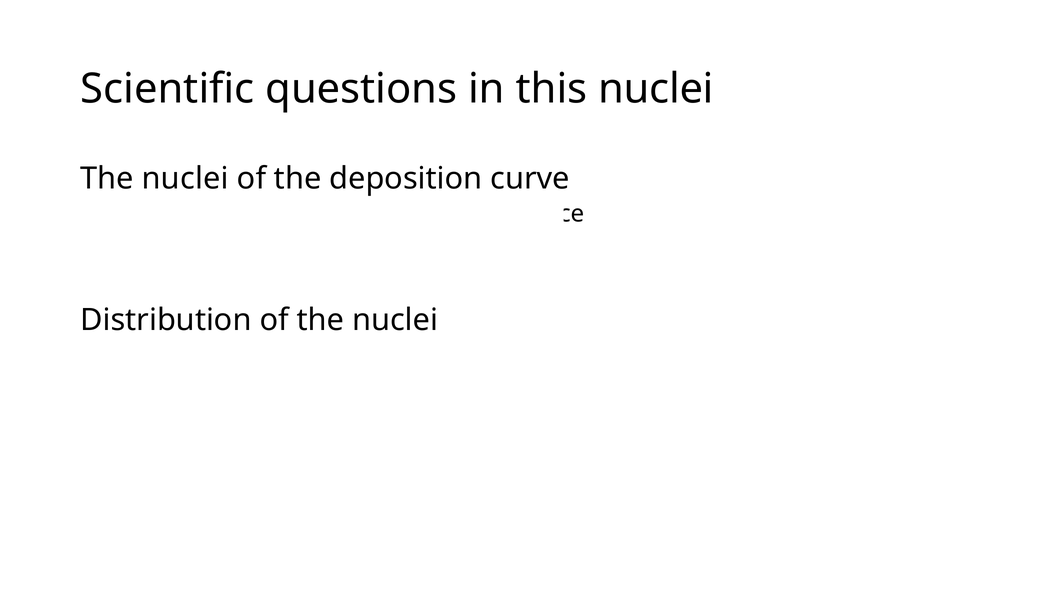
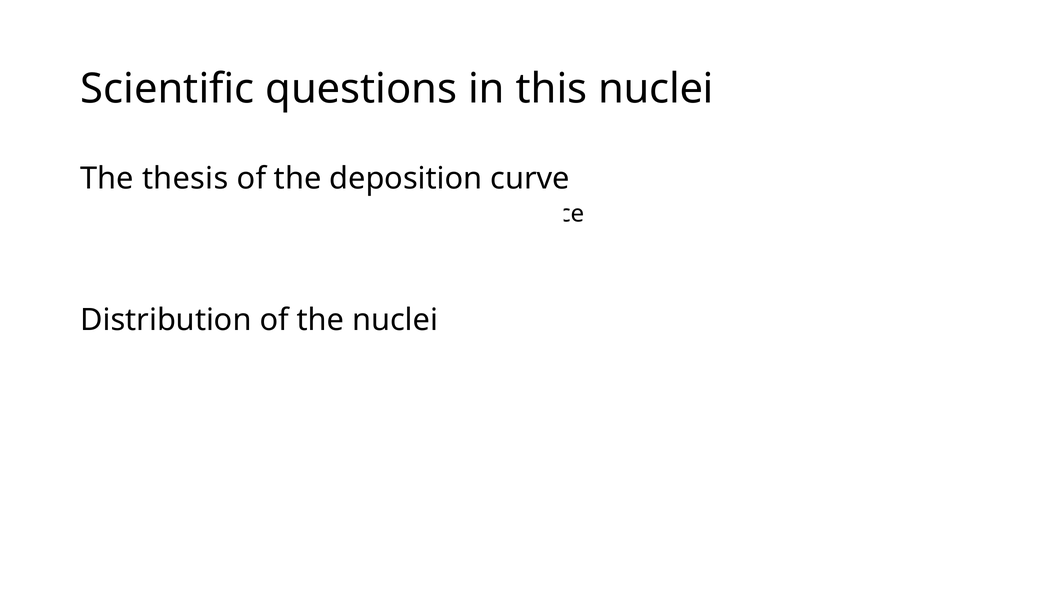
nuclei at (185, 178): nuclei -> thesis
